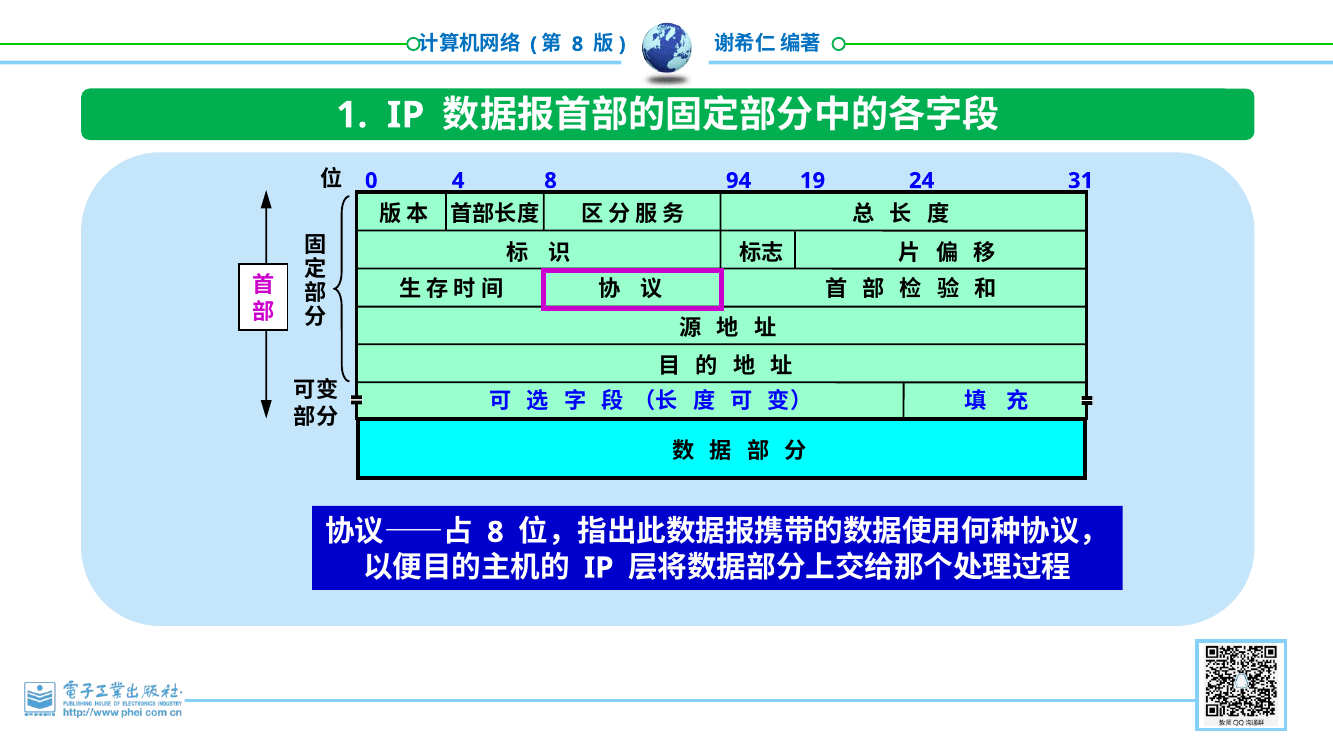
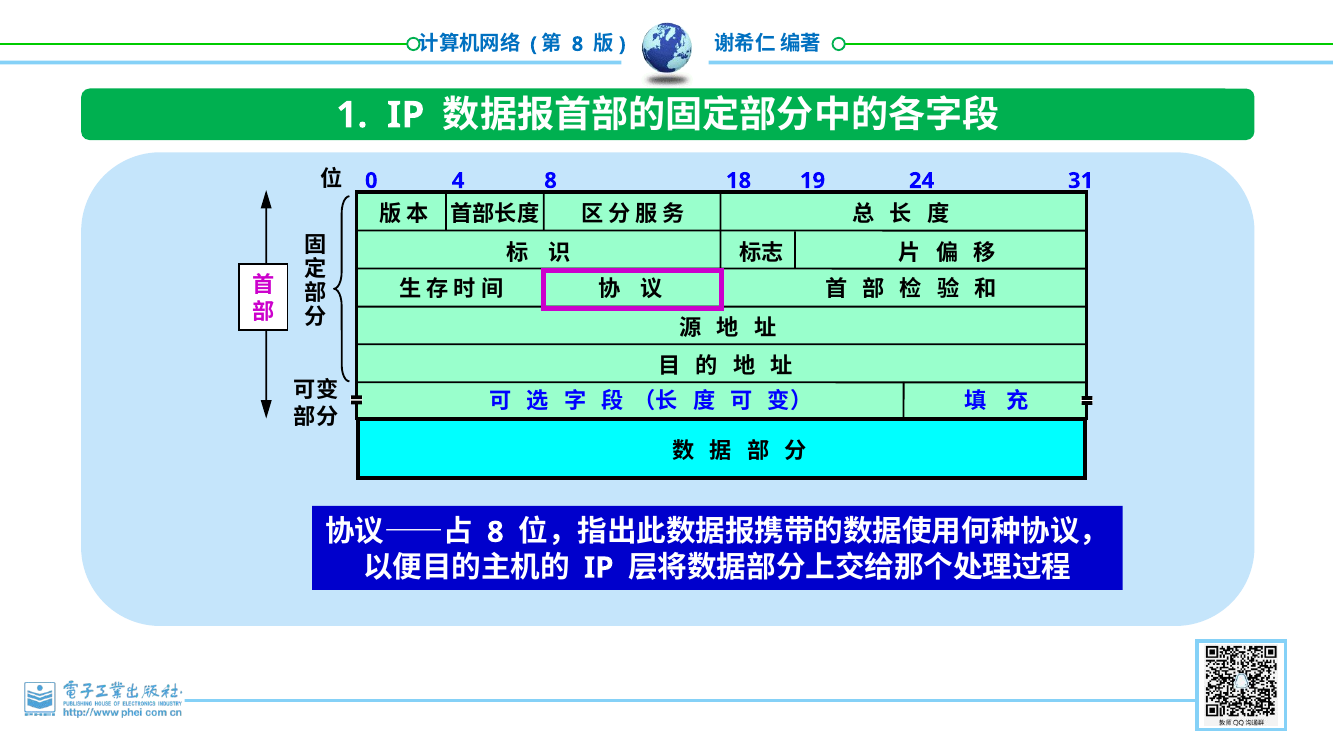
94: 94 -> 18
